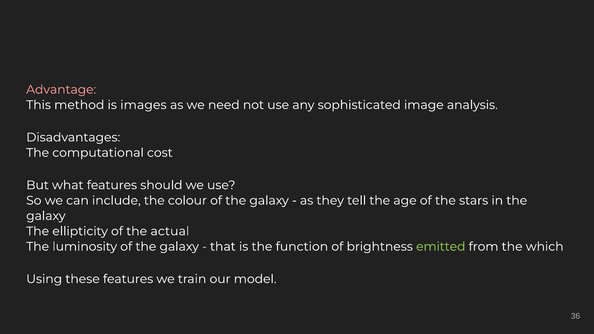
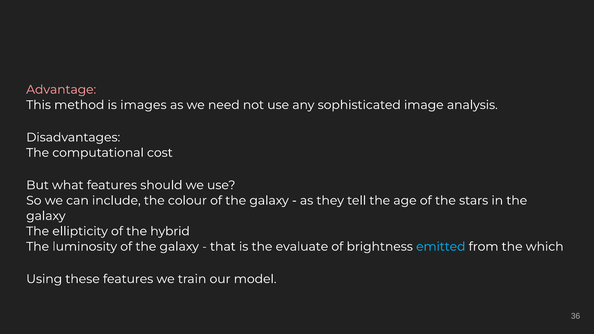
actual: actual -> hybrid
function: function -> evaluate
emitted colour: light green -> light blue
